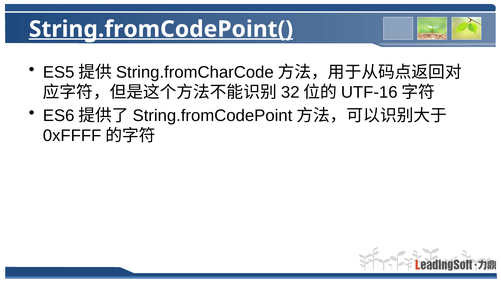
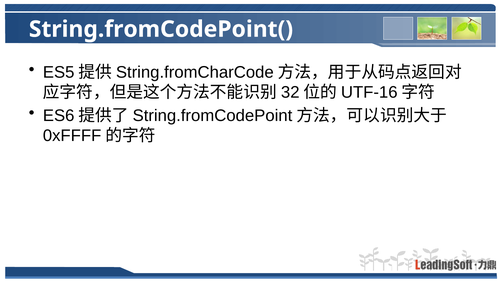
String.fromCodePoint( underline: present -> none
